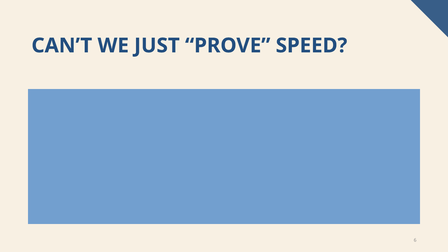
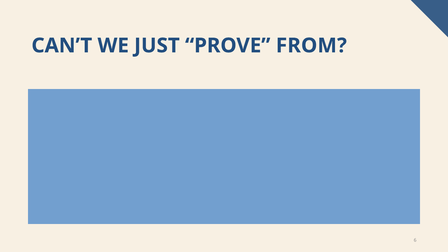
SPEED: SPEED -> FROM
